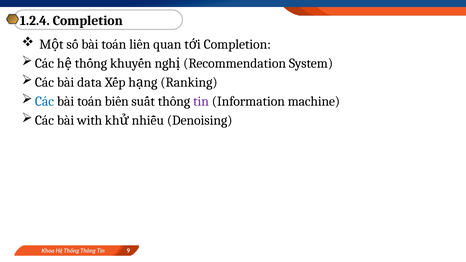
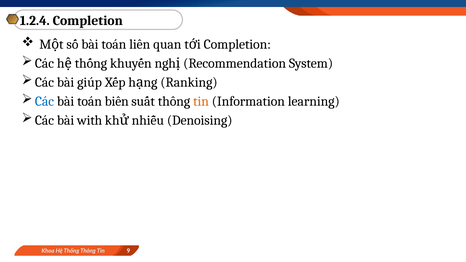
data: data -> giúp
tin at (201, 101) colour: purple -> orange
machine: machine -> learning
